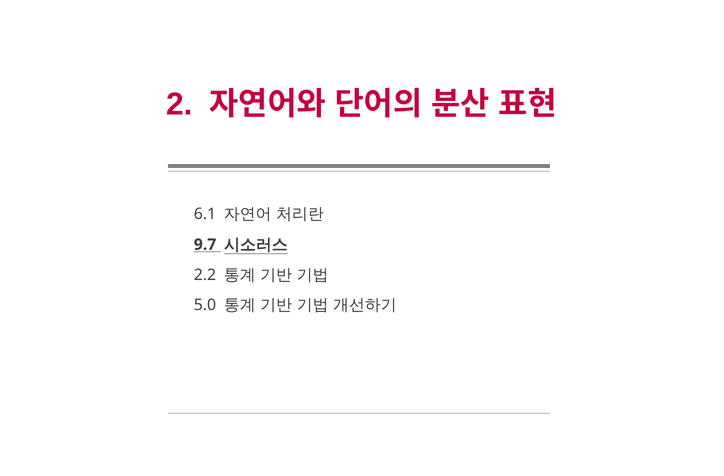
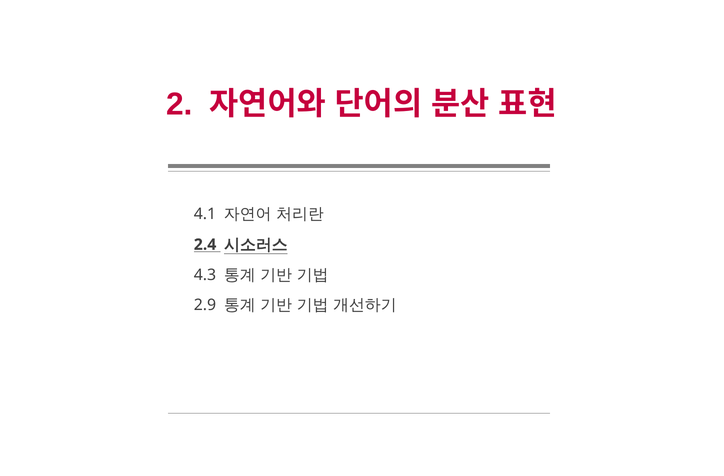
6.1: 6.1 -> 4.1
9.7: 9.7 -> 2.4
2.2: 2.2 -> 4.3
5.0: 5.0 -> 2.9
